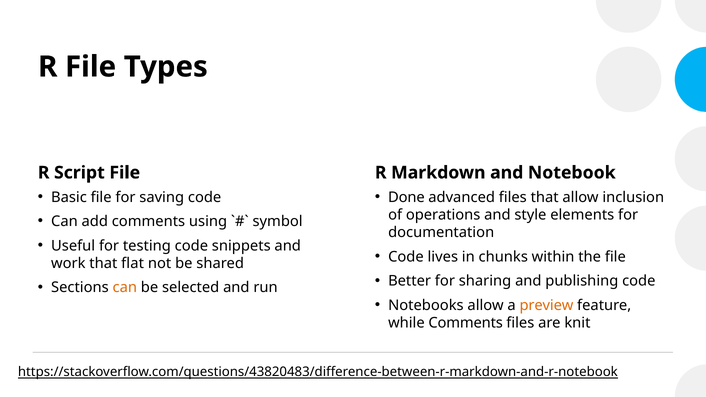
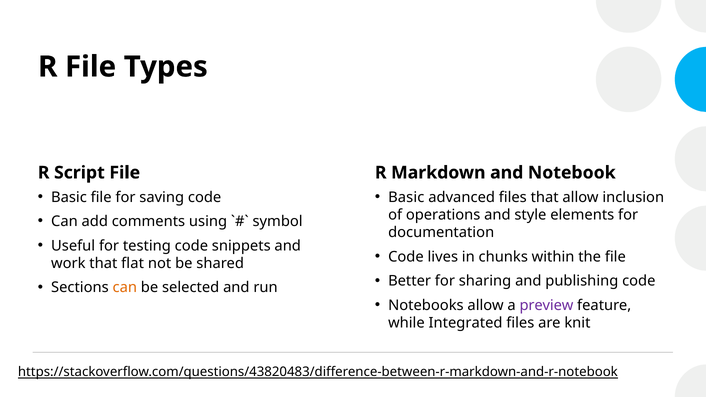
Done at (406, 197): Done -> Basic
preview colour: orange -> purple
while Comments: Comments -> Integrated
